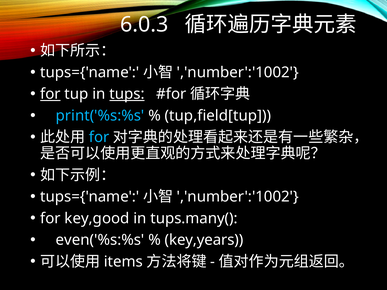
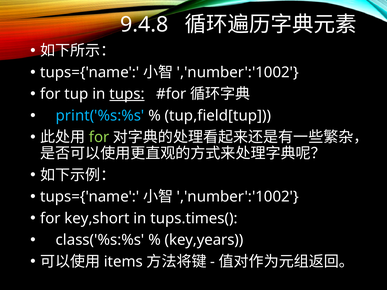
6.0.3: 6.0.3 -> 9.4.8
for at (50, 94) underline: present -> none
for at (99, 137) colour: light blue -> light green
key,good: key,good -> key,short
tups.many(: tups.many( -> tups.times(
even('%s:%s: even('%s:%s -> class('%s:%s
